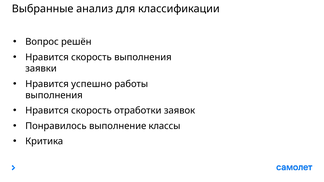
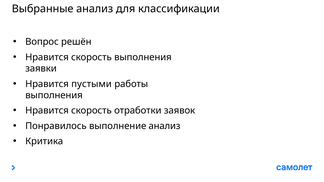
успешно: успешно -> пустыми
выполнение классы: классы -> анализ
